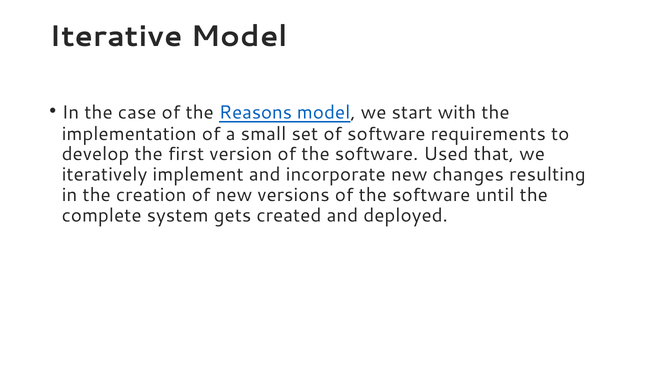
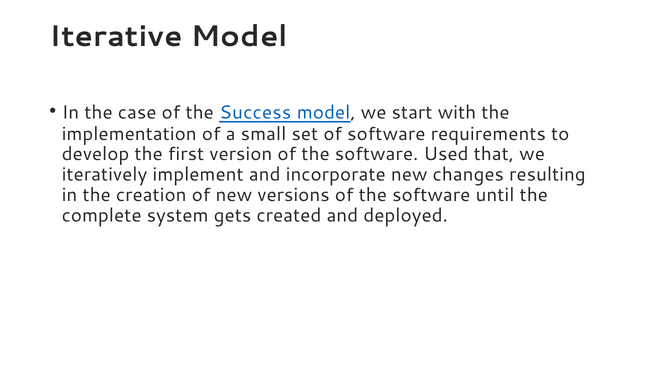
Reasons: Reasons -> Success
